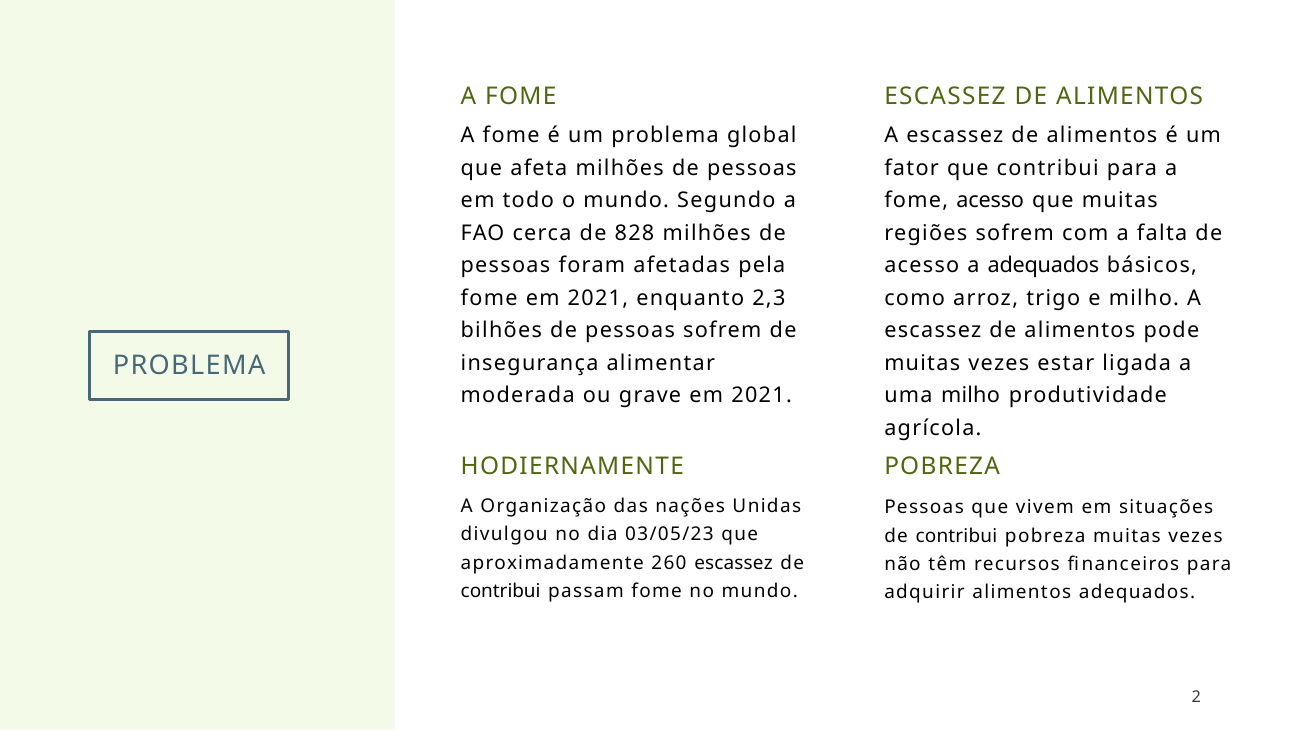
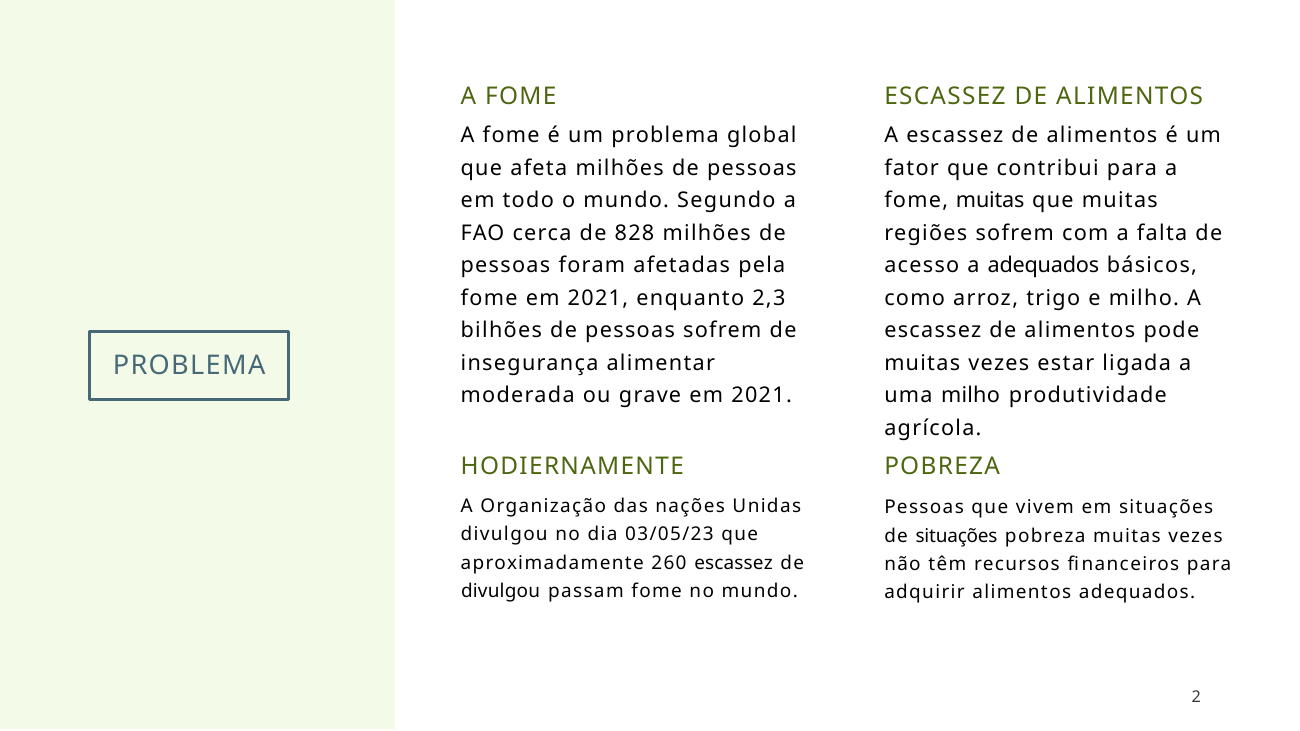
fome acesso: acesso -> muitas
contribui at (956, 536): contribui -> situações
contribui at (501, 592): contribui -> divulgou
